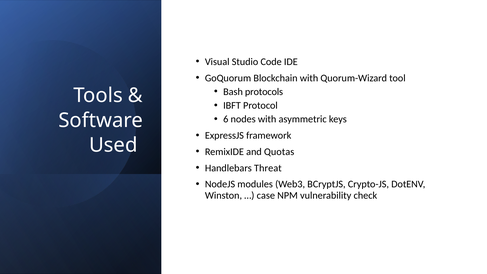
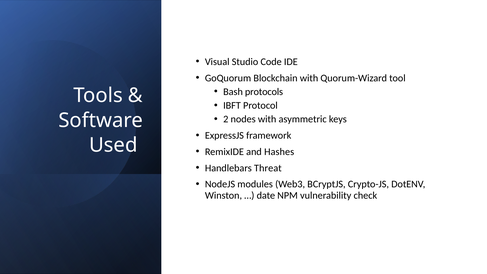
6: 6 -> 2
Quotas: Quotas -> Hashes
case: case -> date
